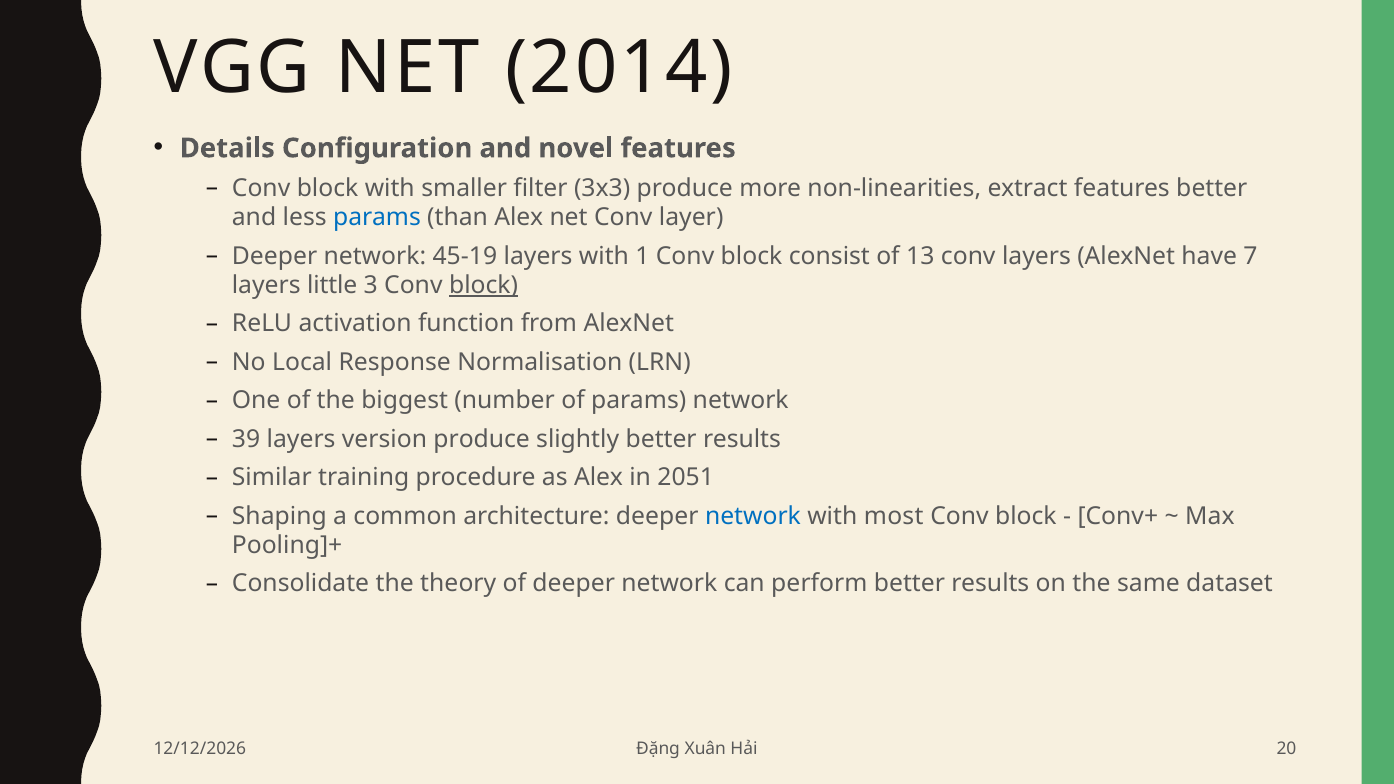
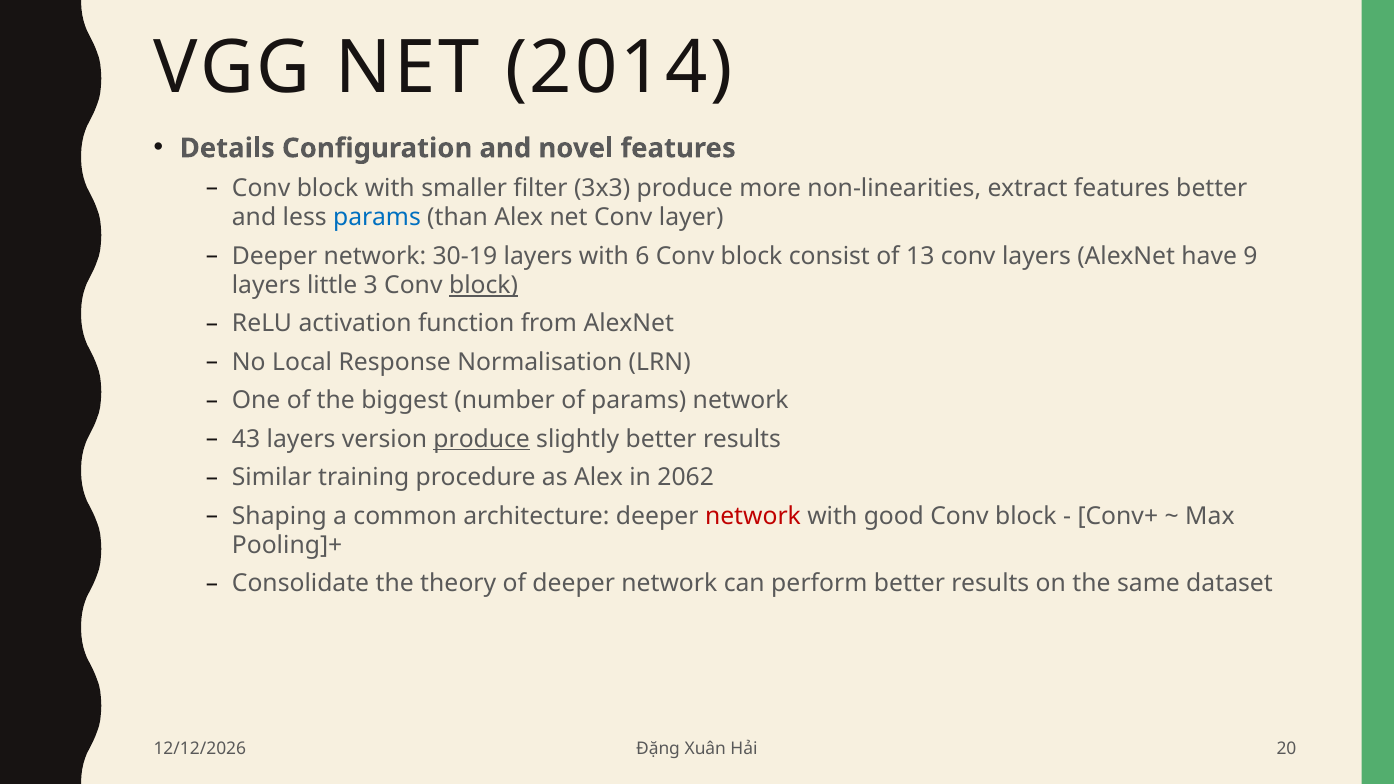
45-19: 45-19 -> 30-19
1: 1 -> 6
7: 7 -> 9
39: 39 -> 43
produce at (482, 439) underline: none -> present
2051: 2051 -> 2062
network at (753, 516) colour: blue -> red
most: most -> good
